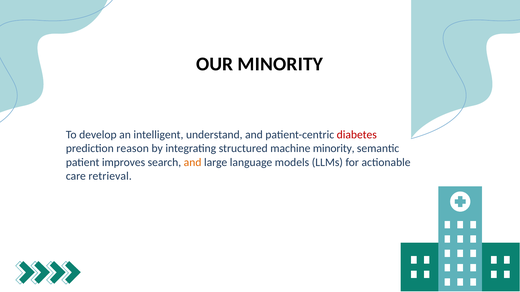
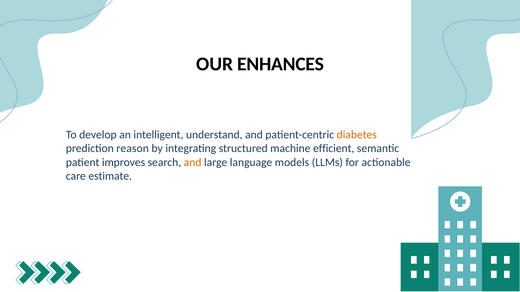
OUR MINORITY: MINORITY -> ENHANCES
diabetes colour: red -> orange
machine minority: minority -> efficient
retrieval: retrieval -> estimate
